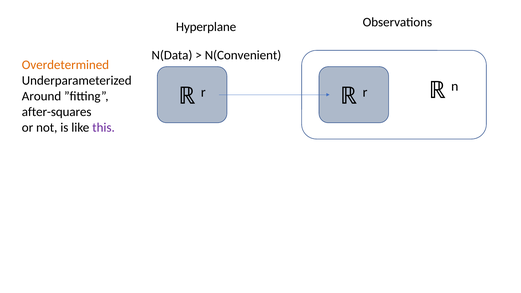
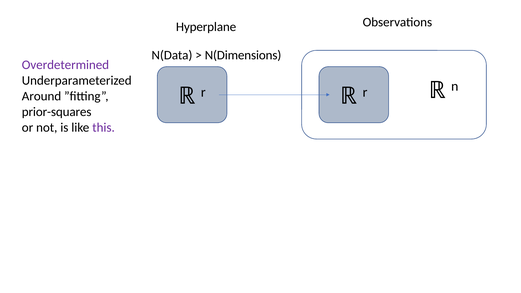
N(Convenient: N(Convenient -> N(Dimensions
Overdetermined colour: orange -> purple
after-squares: after-squares -> prior-squares
